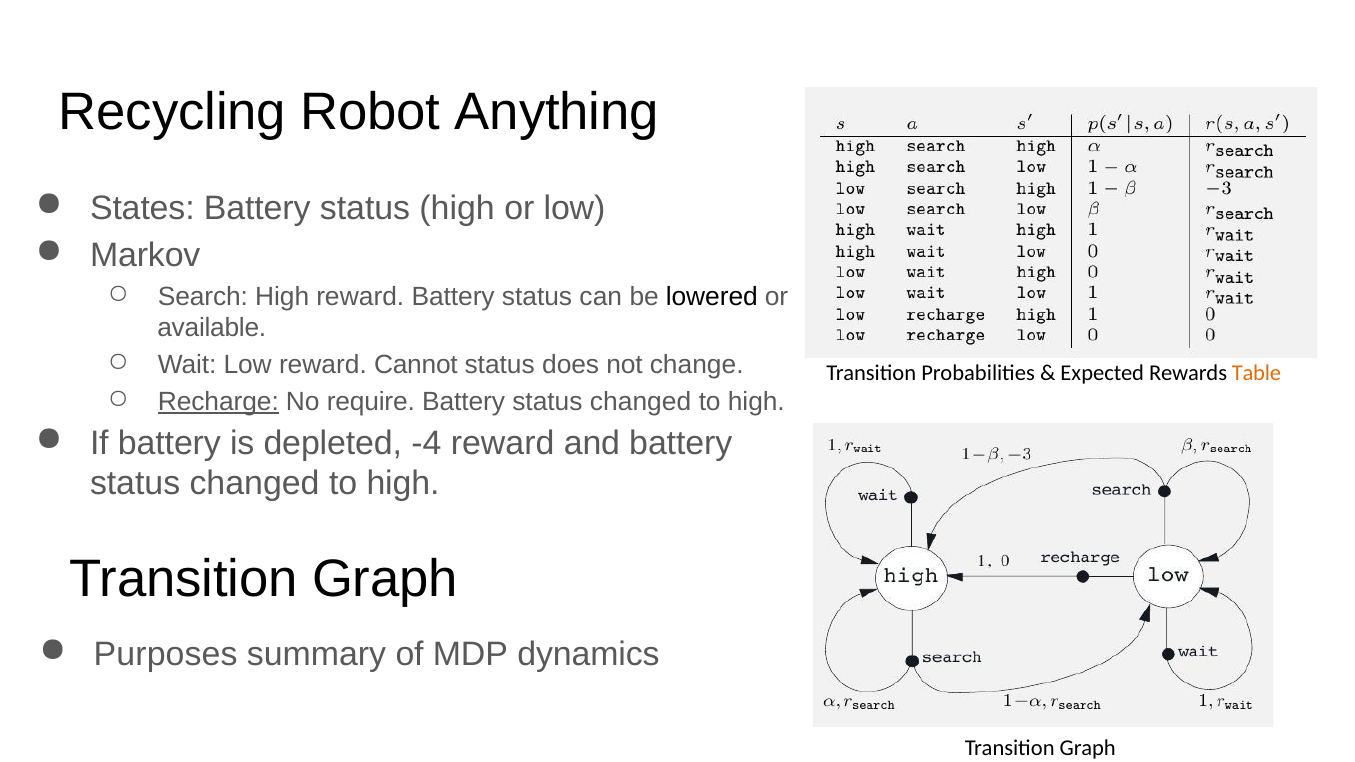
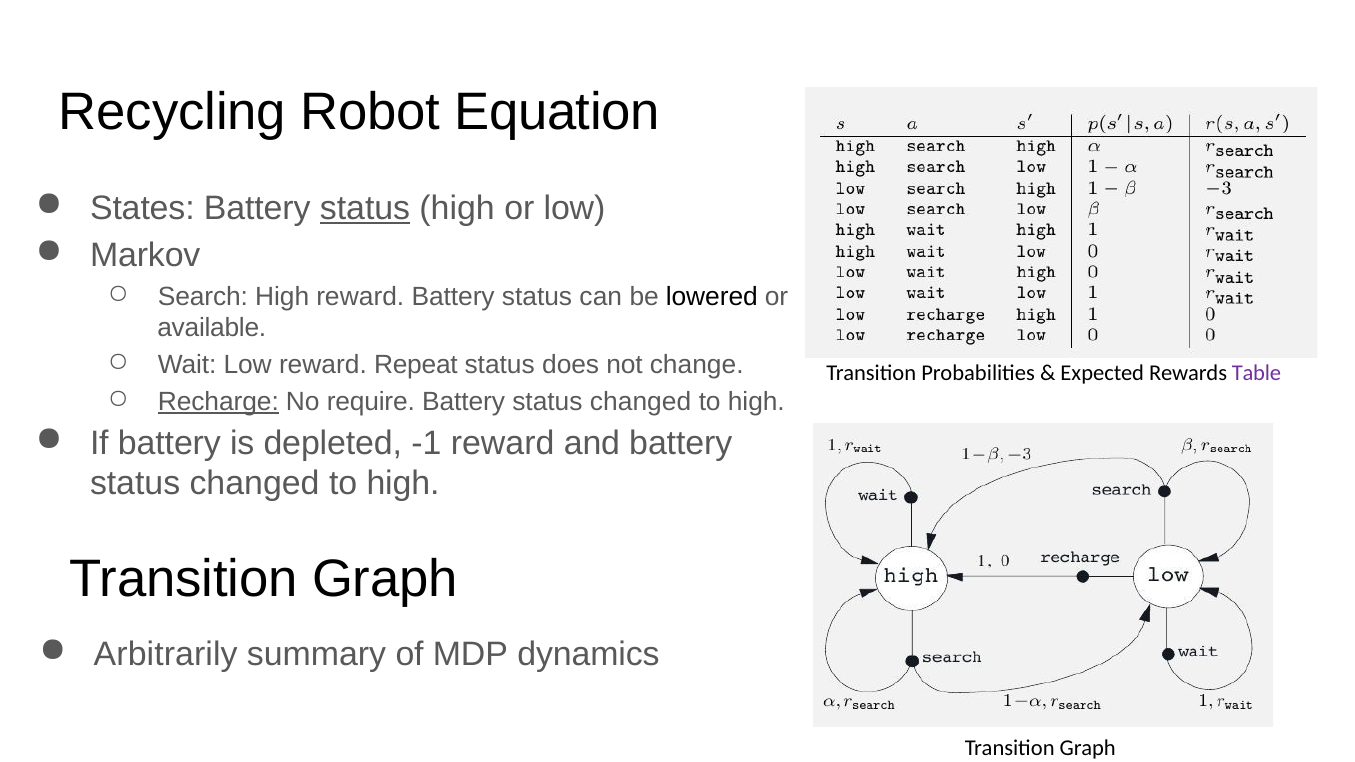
Anything: Anything -> Equation
status at (365, 208) underline: none -> present
Cannot: Cannot -> Repeat
Table colour: orange -> purple
-4: -4 -> -1
Purposes: Purposes -> Arbitrarily
